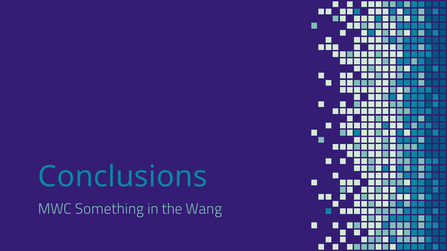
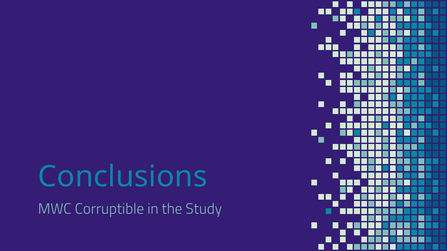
Something: Something -> Corruptible
Wang: Wang -> Study
